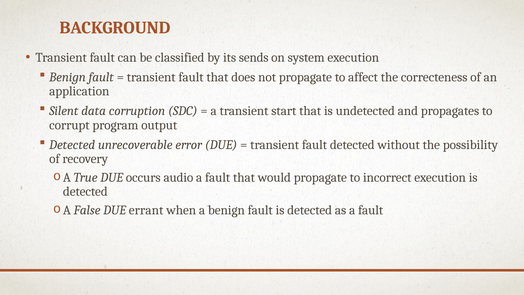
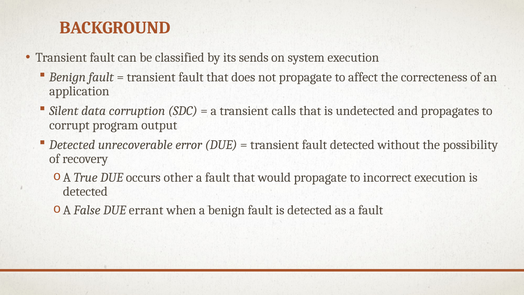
start: start -> calls
audio: audio -> other
